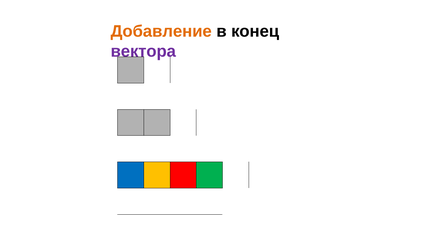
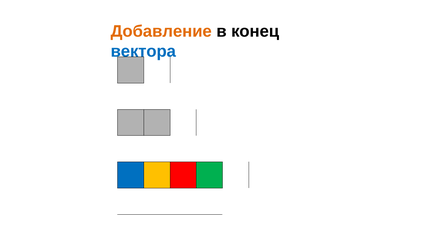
вектора colour: purple -> blue
